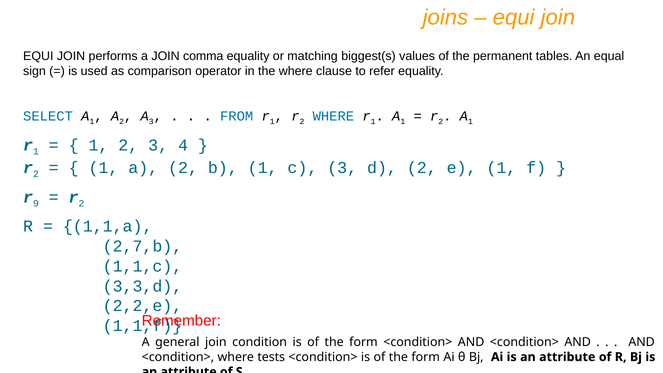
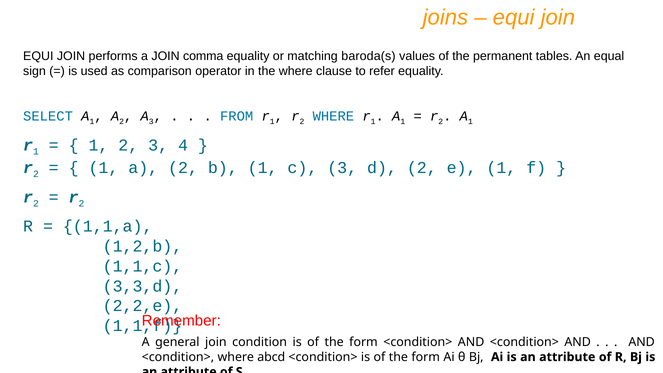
biggest(s: biggest(s -> baroda(s
9 at (36, 204): 9 -> 2
2,7,b: 2,7,b -> 1,2,b
tests: tests -> abcd
